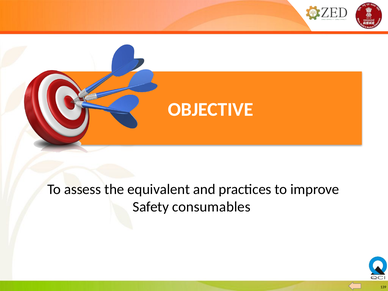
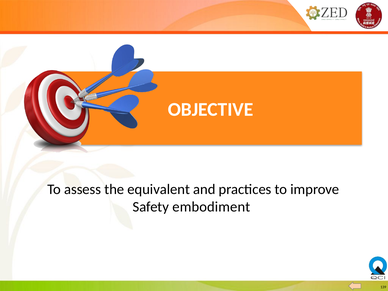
consumables: consumables -> embodiment
